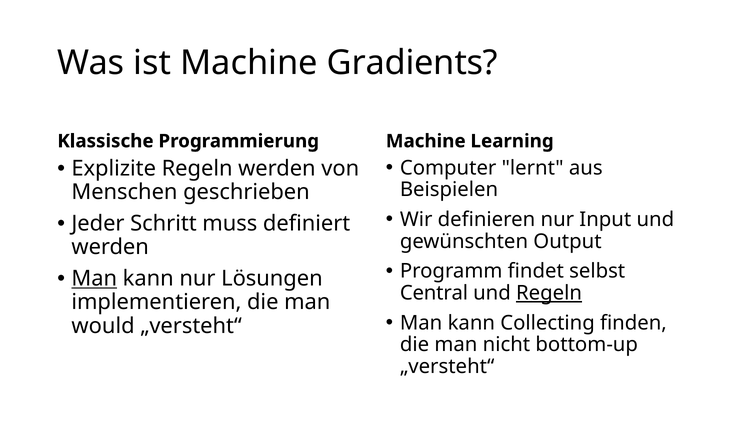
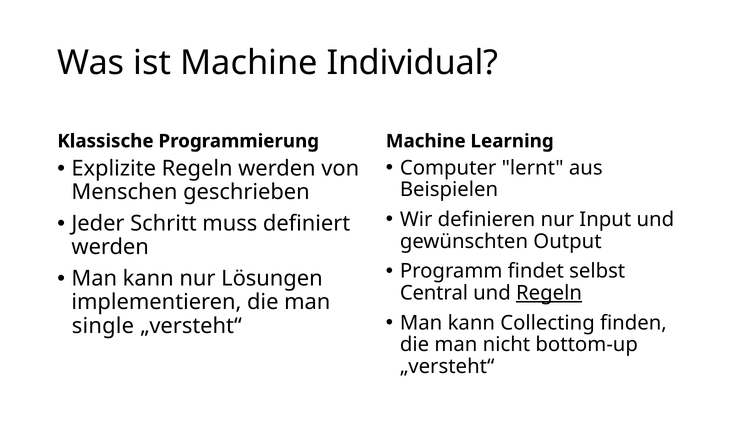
Gradients: Gradients -> Individual
Man at (94, 279) underline: present -> none
would: would -> single
